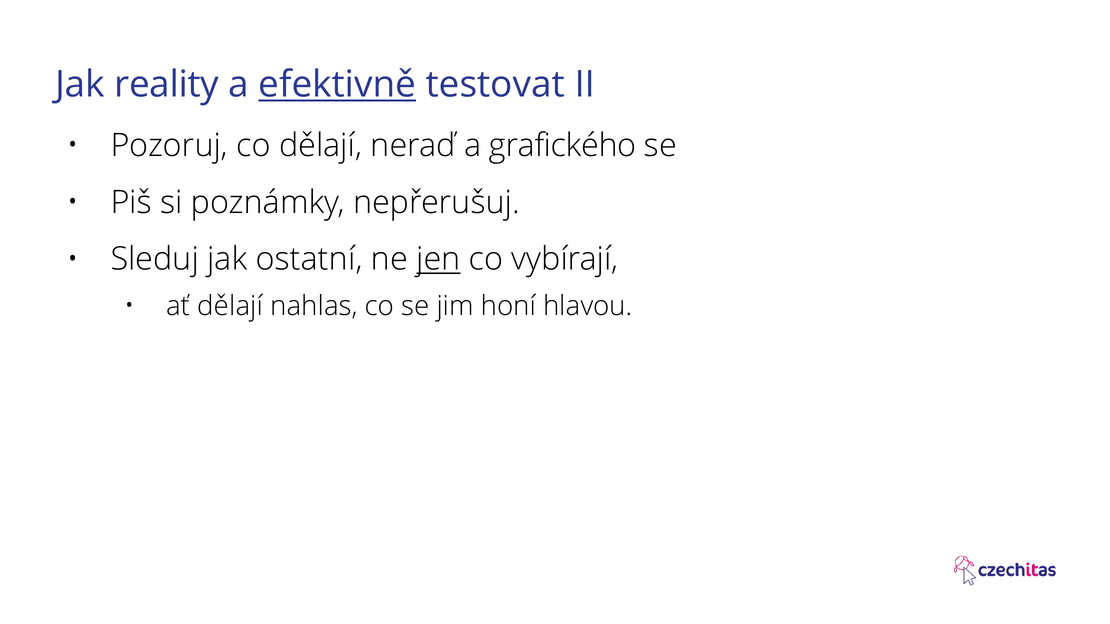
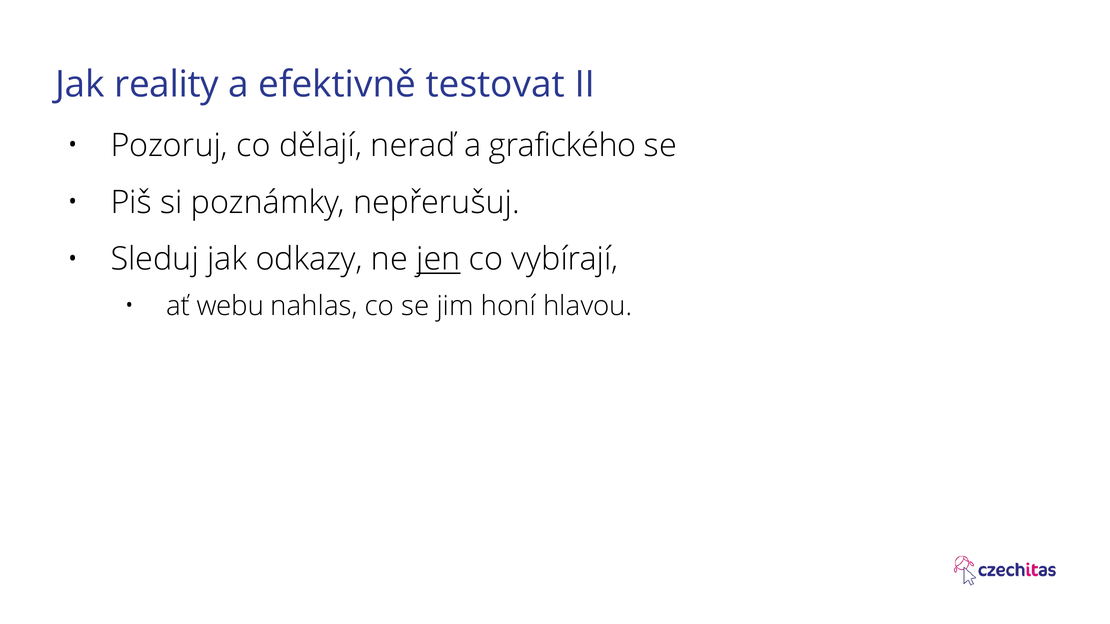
efektivně underline: present -> none
ostatní: ostatní -> odkazy
ať dělají: dělají -> webu
